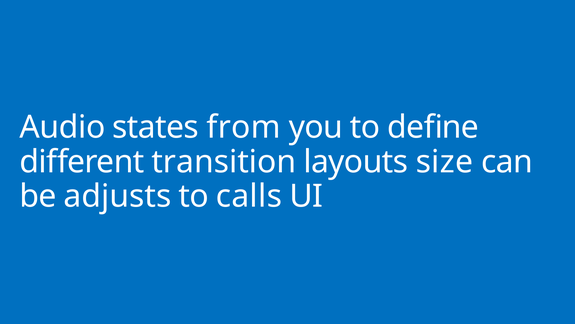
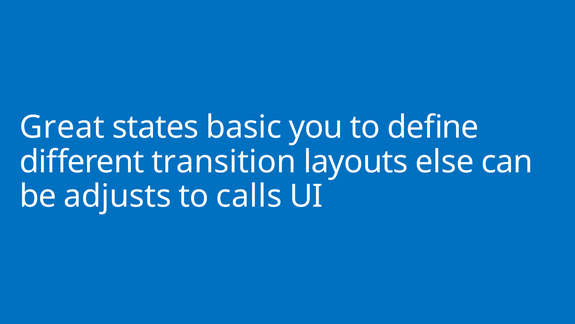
Audio: Audio -> Great
from: from -> basic
size: size -> else
